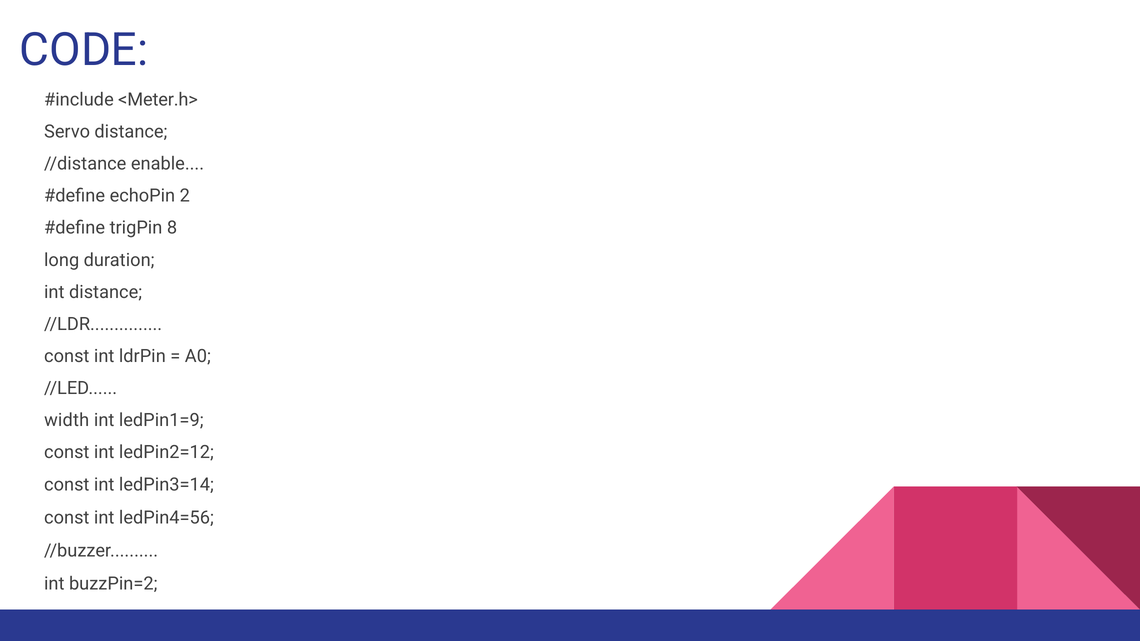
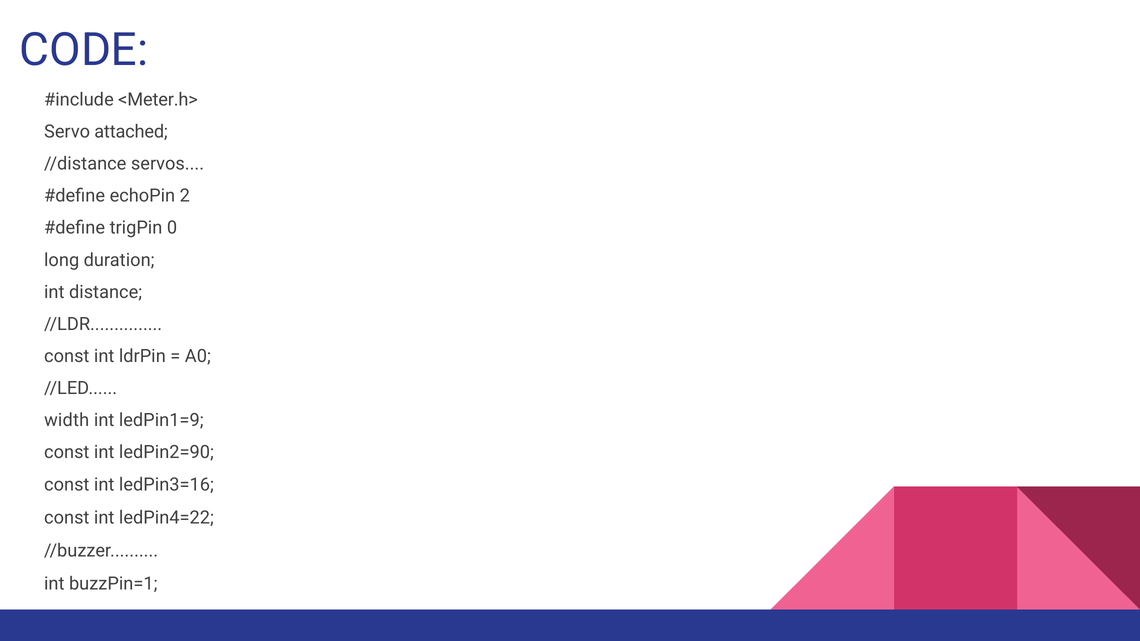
Servo distance: distance -> attached
enable: enable -> servos
8: 8 -> 0
ledPin2=12: ledPin2=12 -> ledPin2=90
ledPin3=14: ledPin3=14 -> ledPin3=16
ledPin4=56: ledPin4=56 -> ledPin4=22
buzzPin=2: buzzPin=2 -> buzzPin=1
